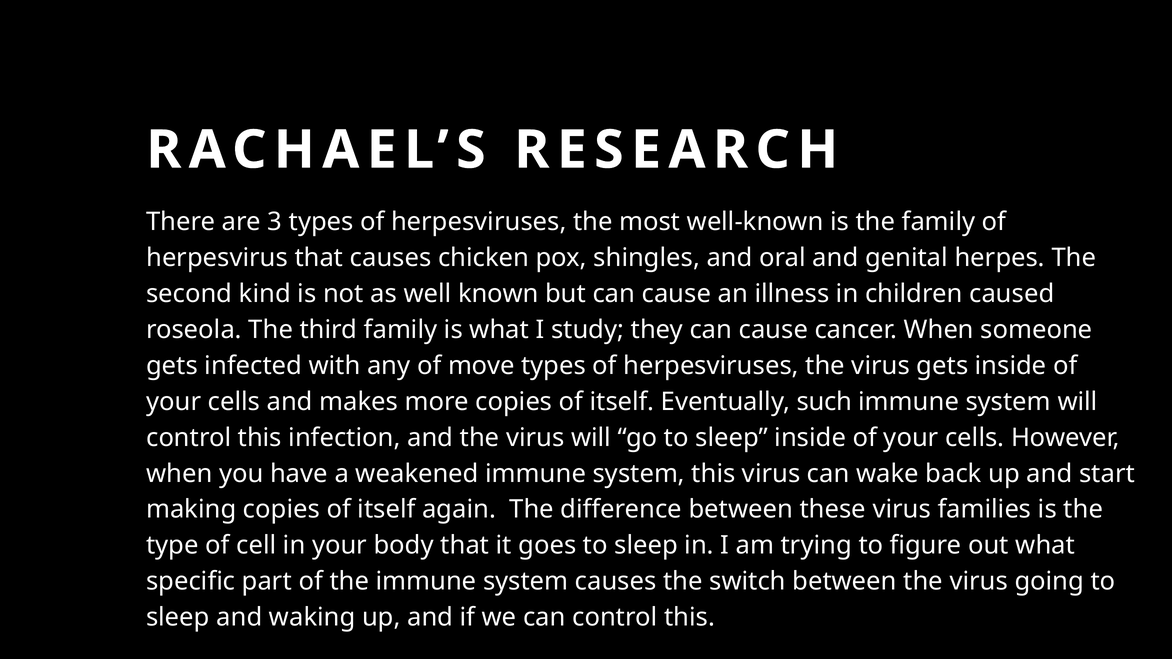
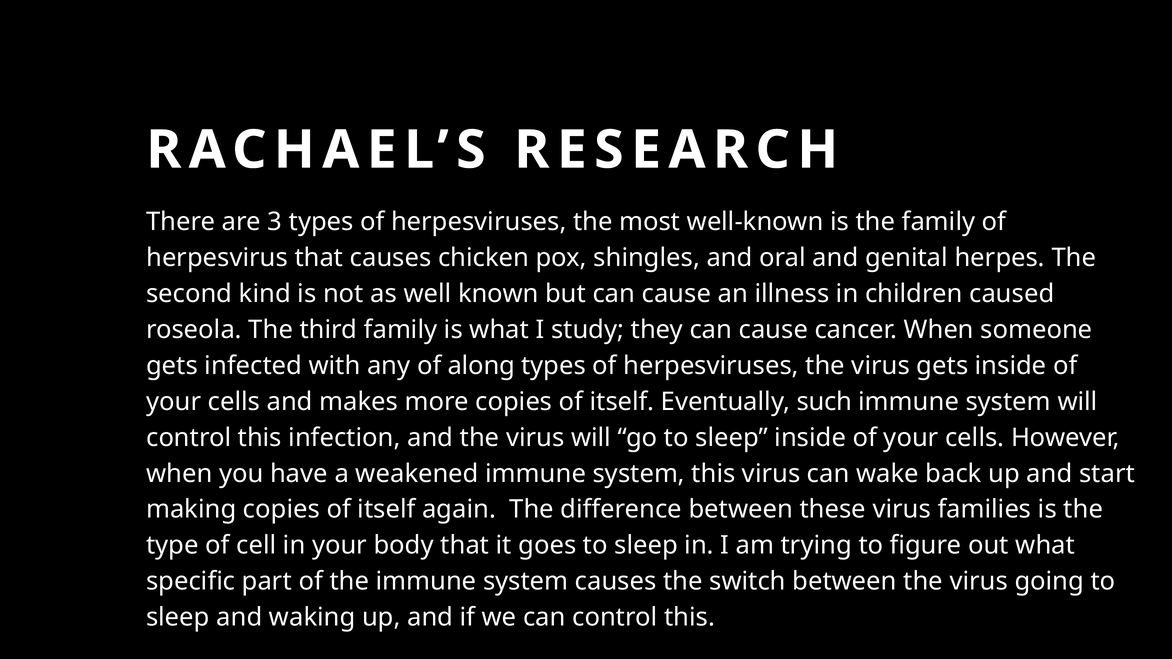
move: move -> along
